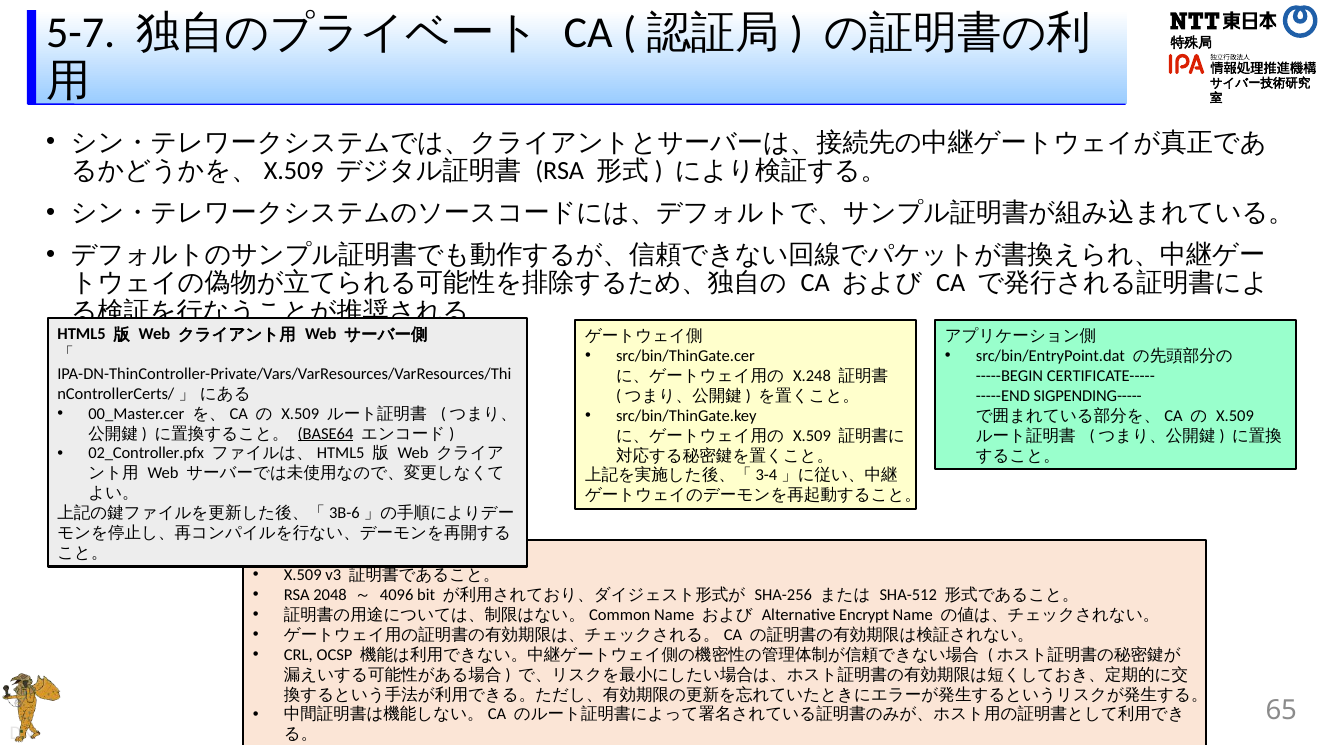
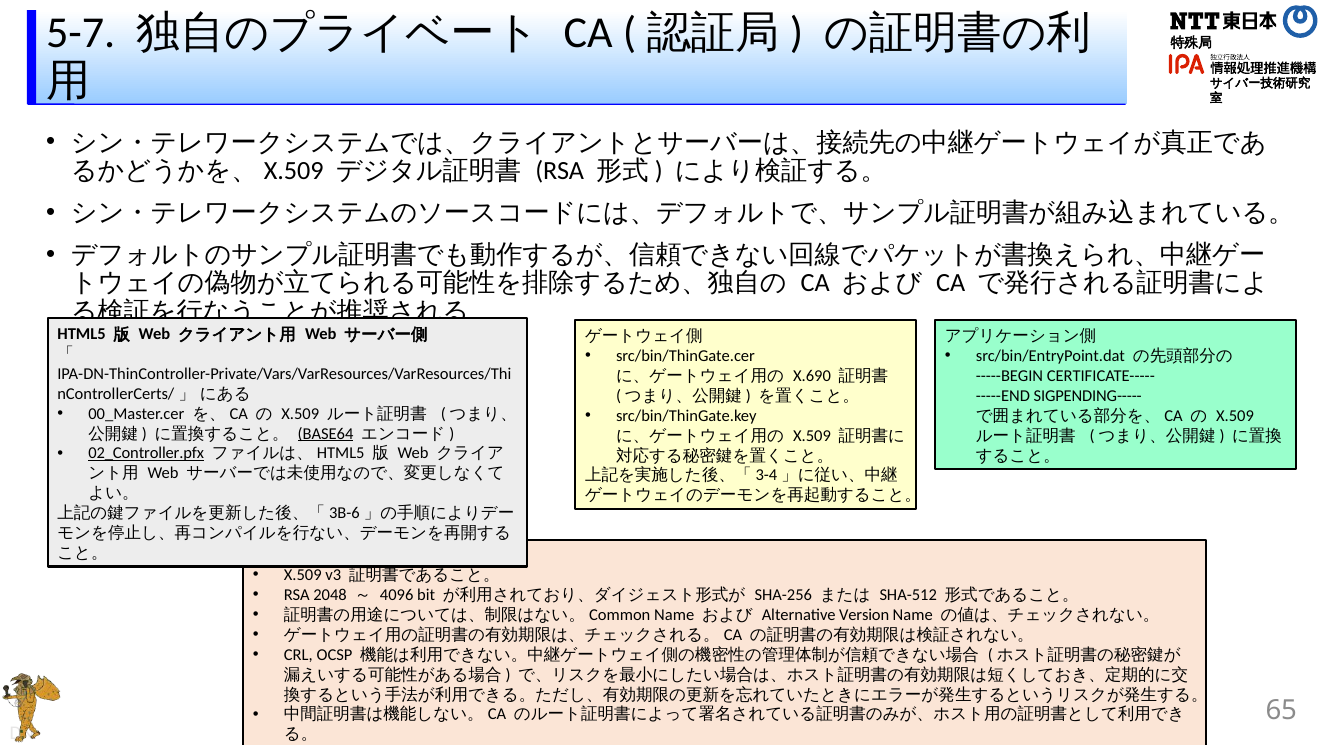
X.248: X.248 -> X.690
02_Controller.pfx underline: none -> present
Encrypt: Encrypt -> Version
